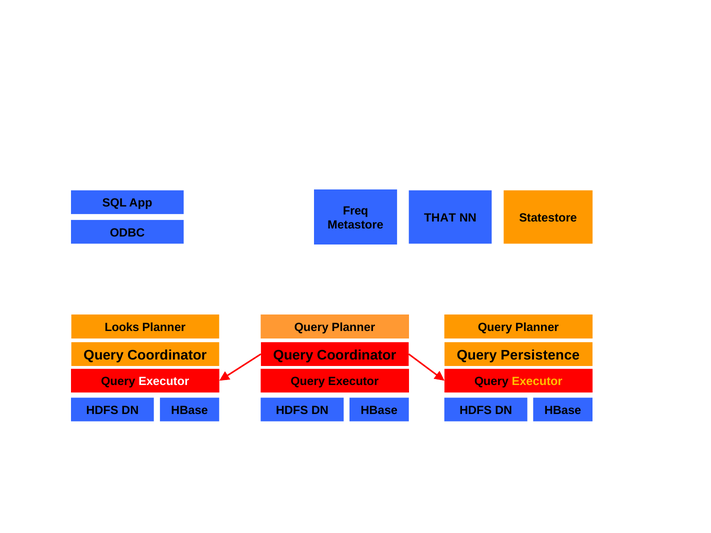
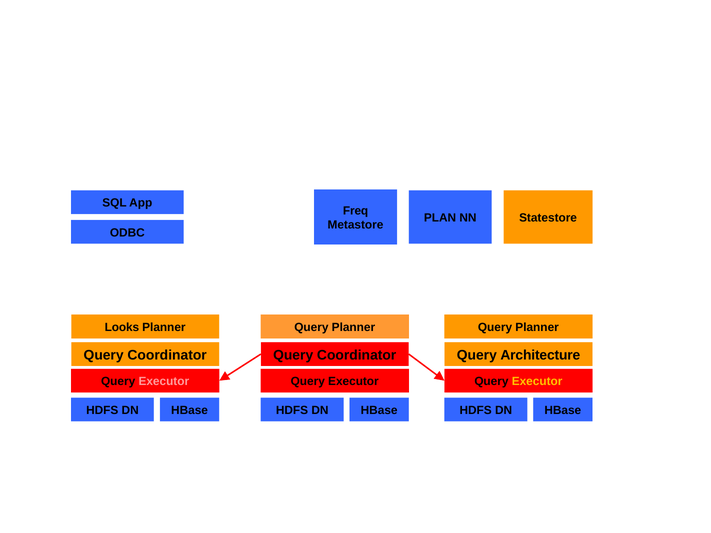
THAT: THAT -> PLAN
Persistence: Persistence -> Architecture
Executor at (164, 382) colour: white -> pink
